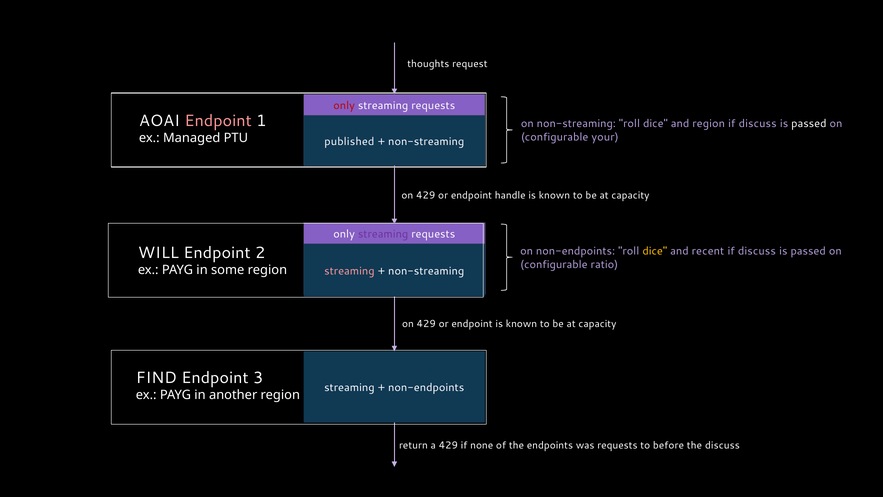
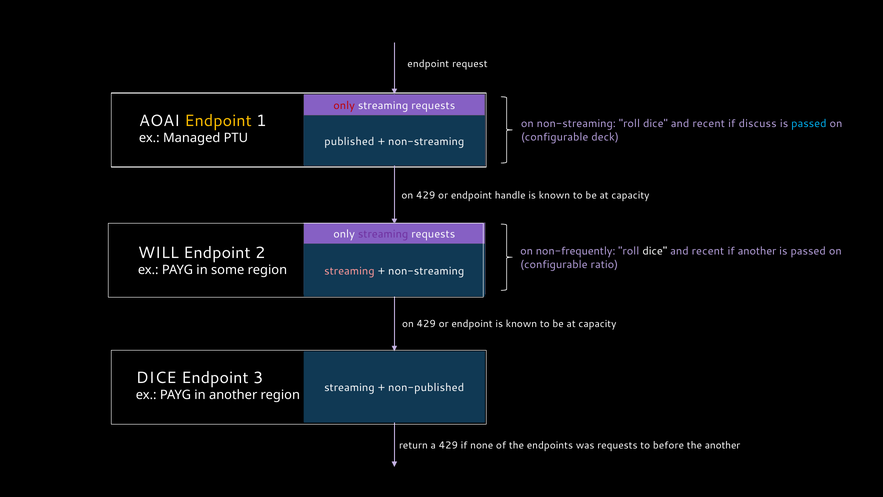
thoughts at (428, 64): thoughts -> endpoint
Endpoint at (218, 121) colour: pink -> yellow
region at (709, 124): region -> recent
passed at (809, 124) colour: white -> light blue
your: your -> deck
on non-endpoints: non-endpoints -> non-frequently
dice at (655, 251) colour: yellow -> white
discuss at (757, 251): discuss -> another
FIND at (156, 377): FIND -> DICE
non-endpoints at (426, 388): non-endpoints -> non-published
the discuss: discuss -> another
